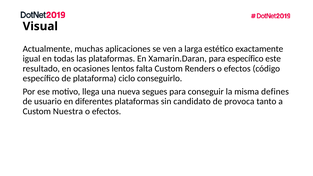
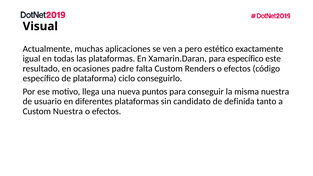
larga: larga -> pero
lentos: lentos -> padre
segues: segues -> puntos
misma defines: defines -> nuestra
provoca: provoca -> definida
